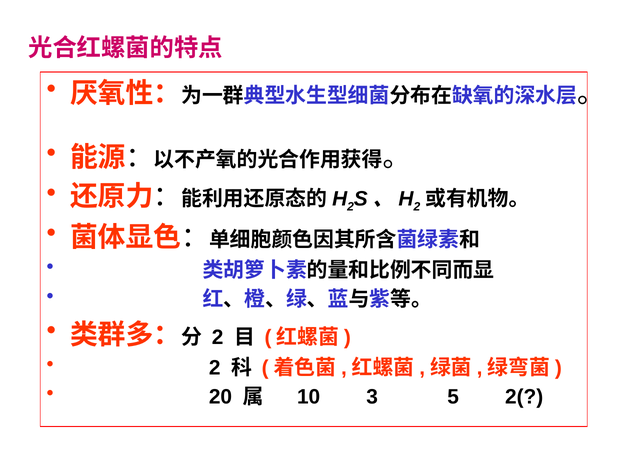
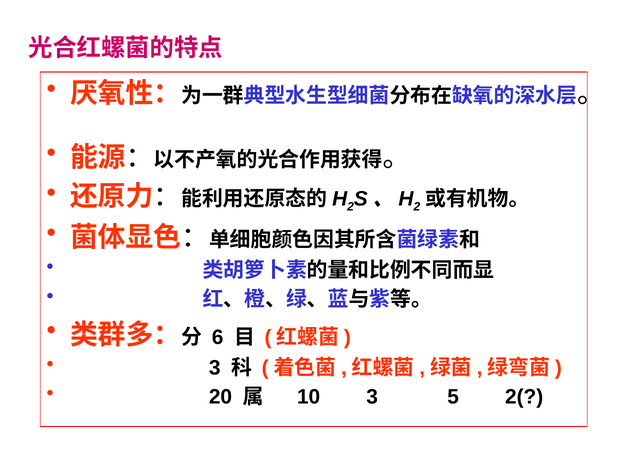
2 at (218, 337): 2 -> 6
2 at (215, 368): 2 -> 3
